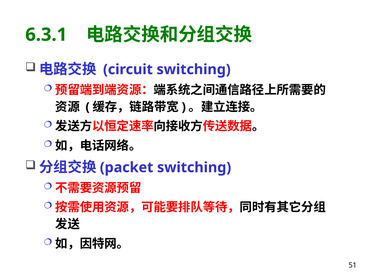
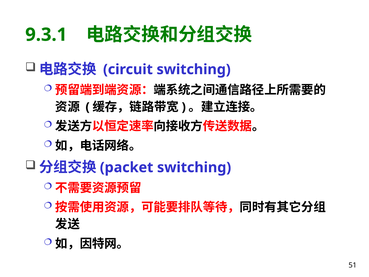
6.3.1: 6.3.1 -> 9.3.1
